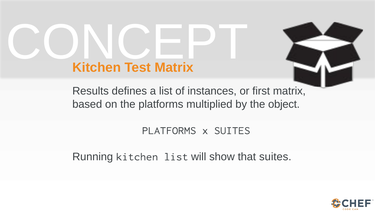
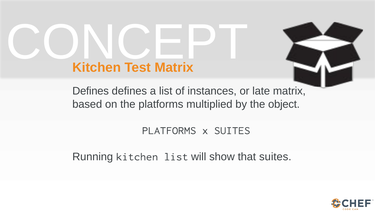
Results at (91, 91): Results -> Defines
first: first -> late
